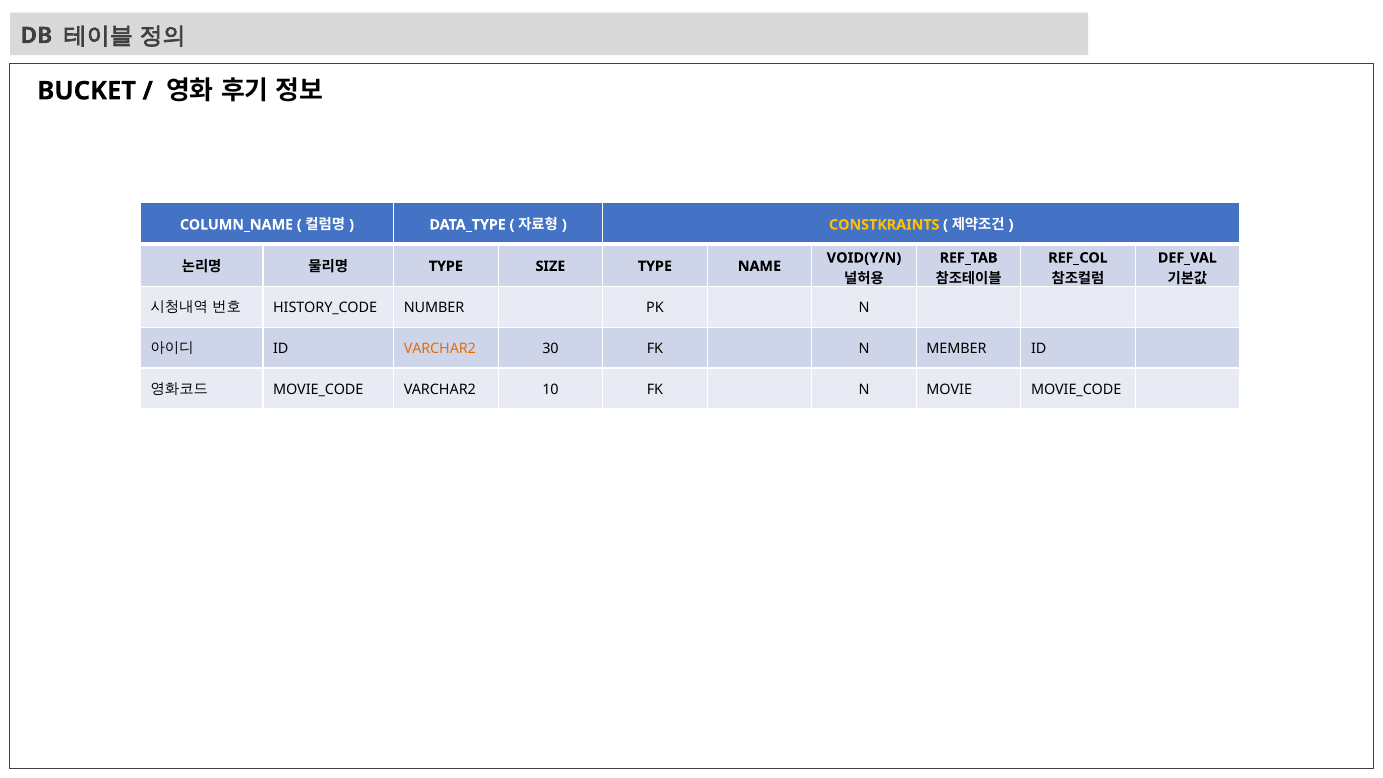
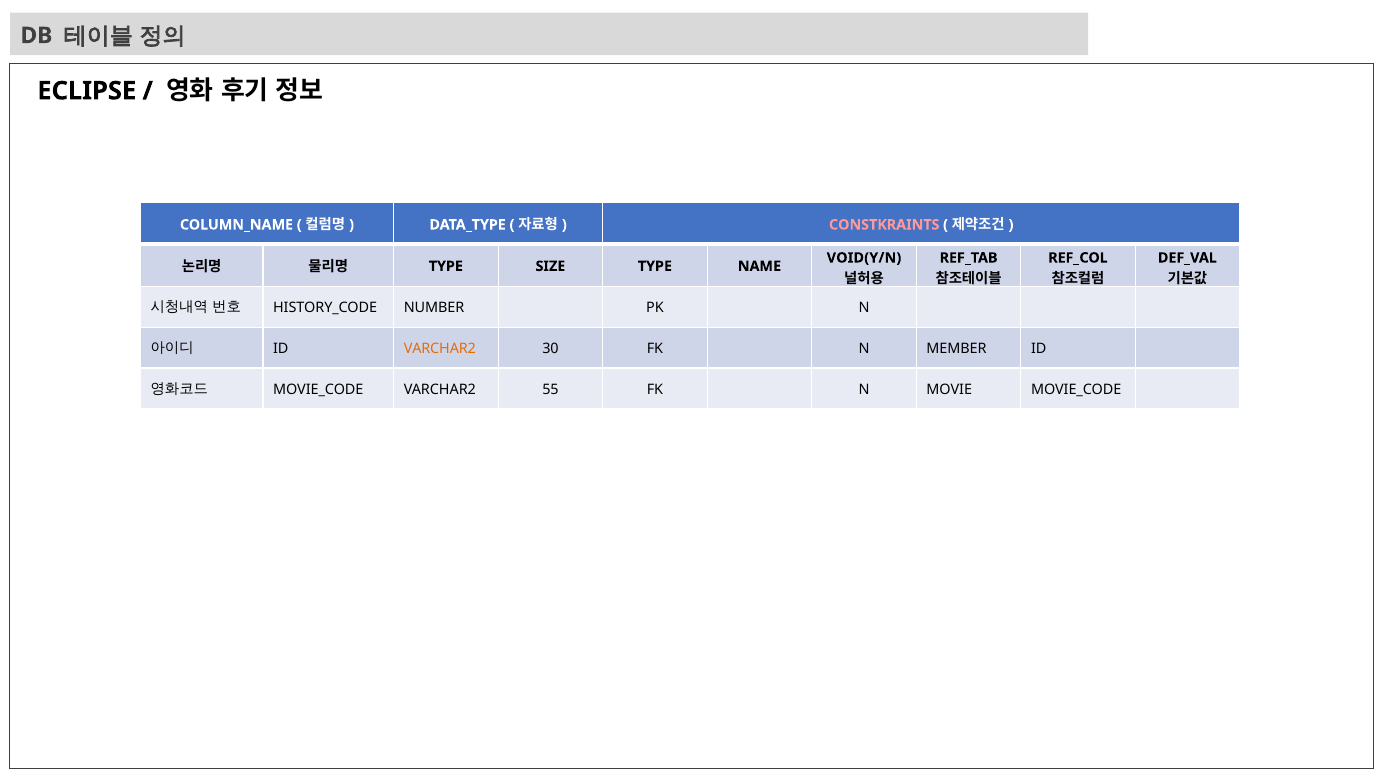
BUCKET: BUCKET -> ECLIPSE
CONSTKRAINTS colour: yellow -> pink
10: 10 -> 55
